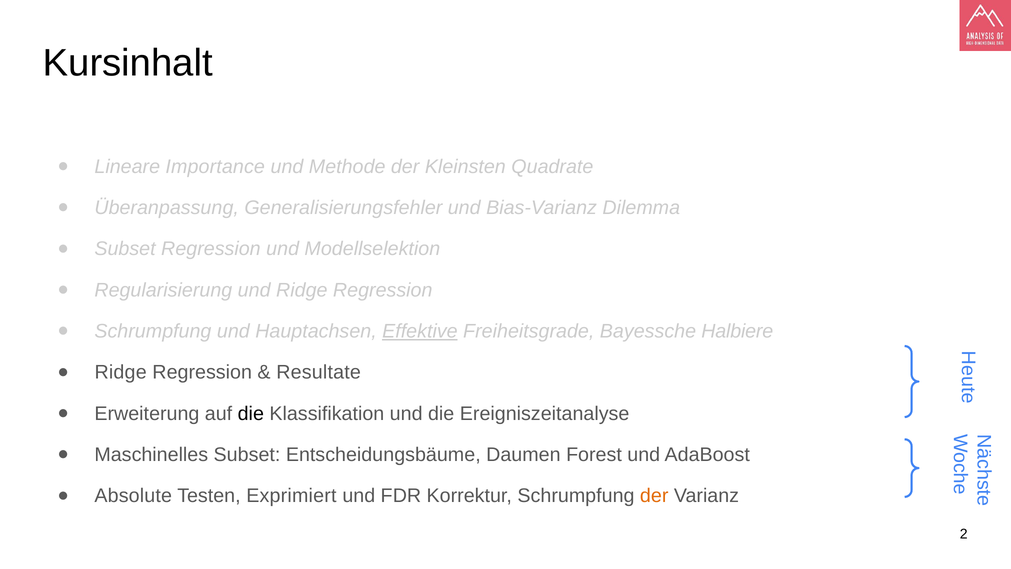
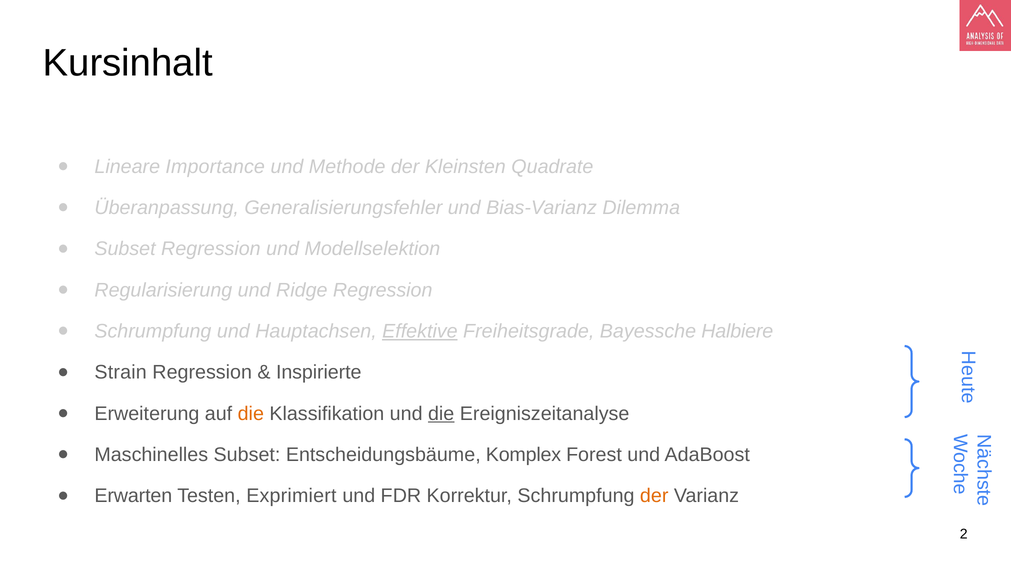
Ridge at (121, 372): Ridge -> Strain
Resultate: Resultate -> Inspirierte
die at (251, 413) colour: black -> orange
die at (441, 413) underline: none -> present
Daumen: Daumen -> Komplex
Absolute: Absolute -> Erwarten
